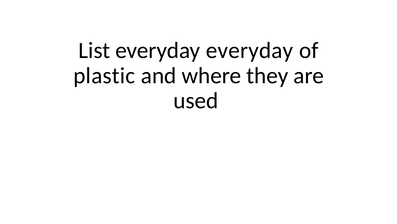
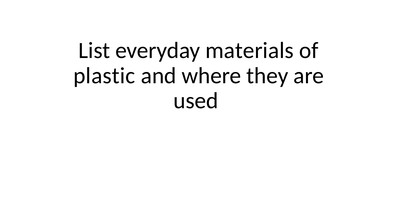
everyday everyday: everyday -> materials
